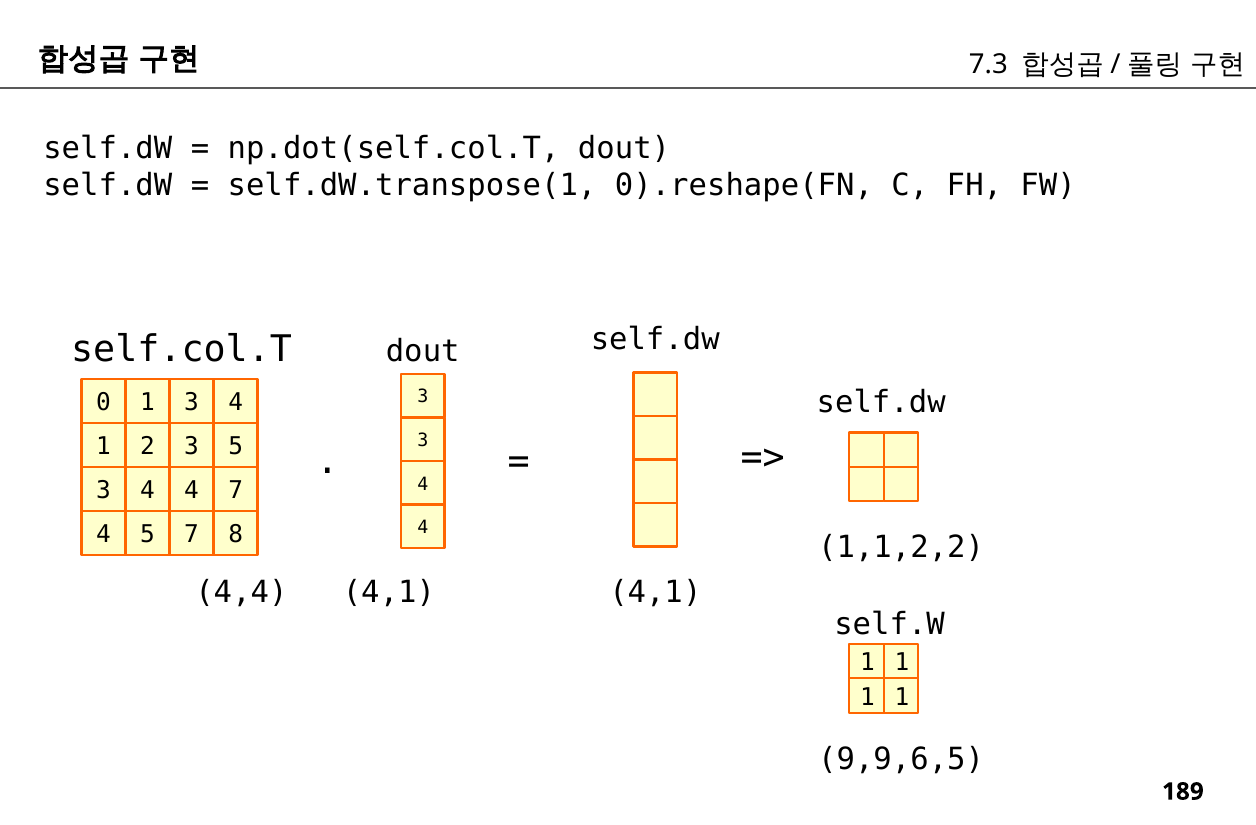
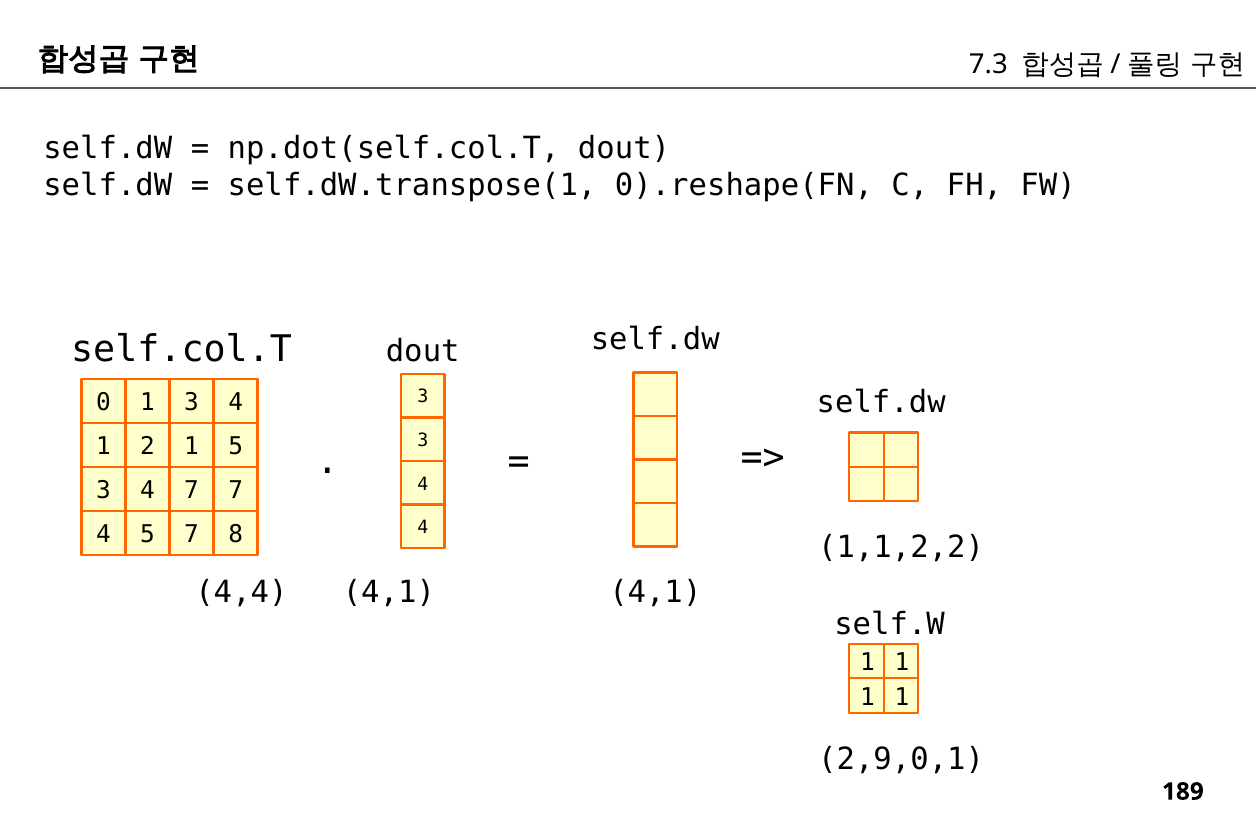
2 3: 3 -> 1
4 4: 4 -> 7
9,9,6,5: 9,9,6,5 -> 2,9,0,1
